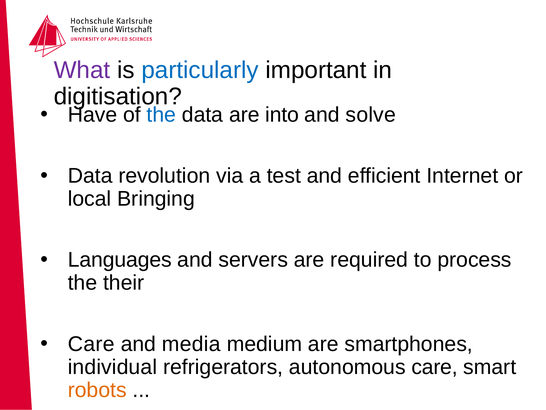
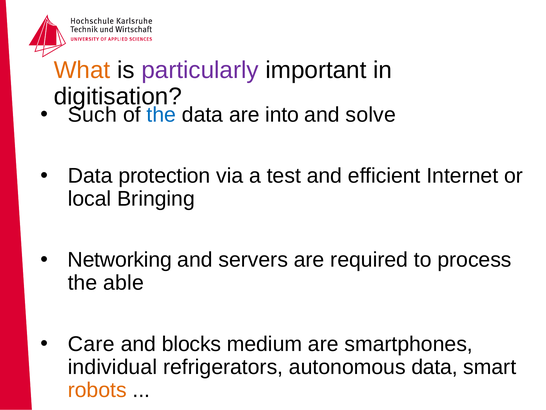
What colour: purple -> orange
particularly colour: blue -> purple
Have: Have -> Such
revolution: revolution -> protection
Languages: Languages -> Networking
their: their -> able
media: media -> blocks
autonomous care: care -> data
